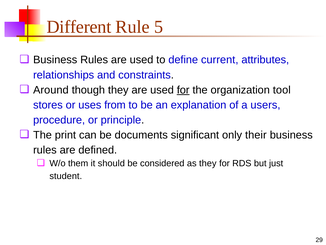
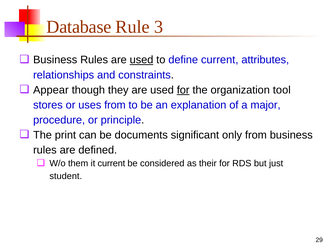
Different: Different -> Database
5: 5 -> 3
used at (142, 60) underline: none -> present
Around: Around -> Appear
users: users -> major
only their: their -> from
it should: should -> current
as they: they -> their
